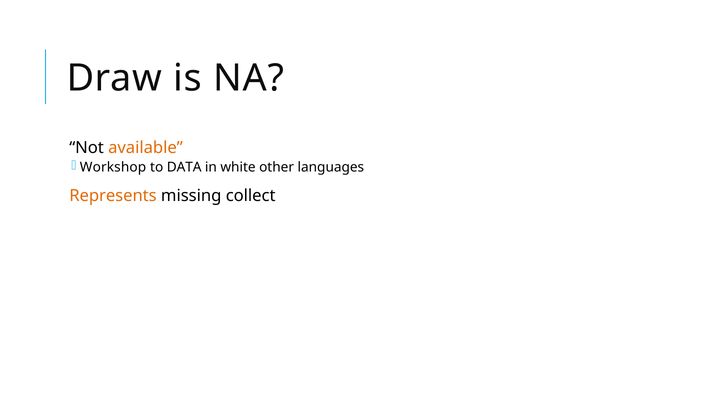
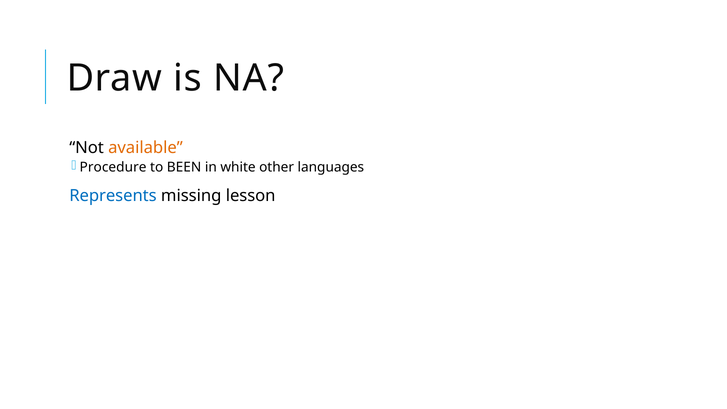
Workshop: Workshop -> Procedure
DATA: DATA -> BEEN
Represents colour: orange -> blue
collect: collect -> lesson
